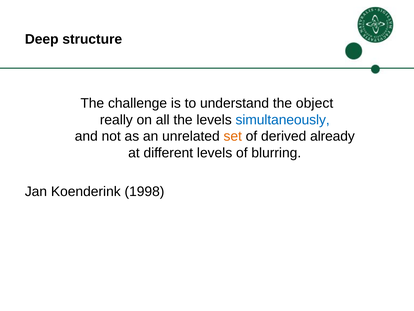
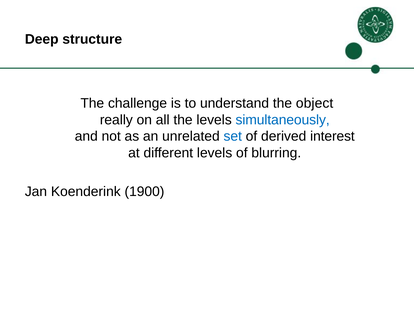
set colour: orange -> blue
already: already -> interest
1998: 1998 -> 1900
